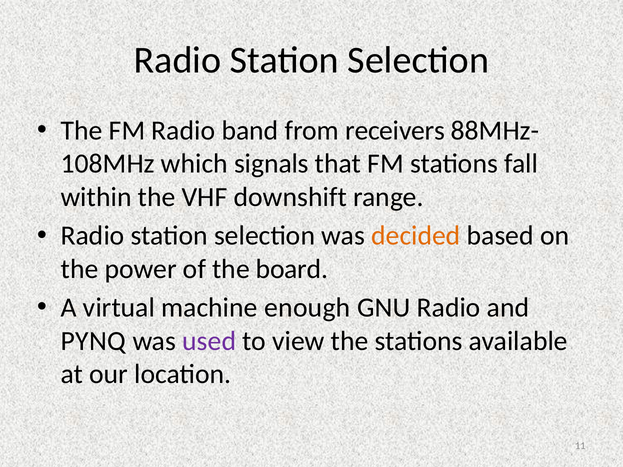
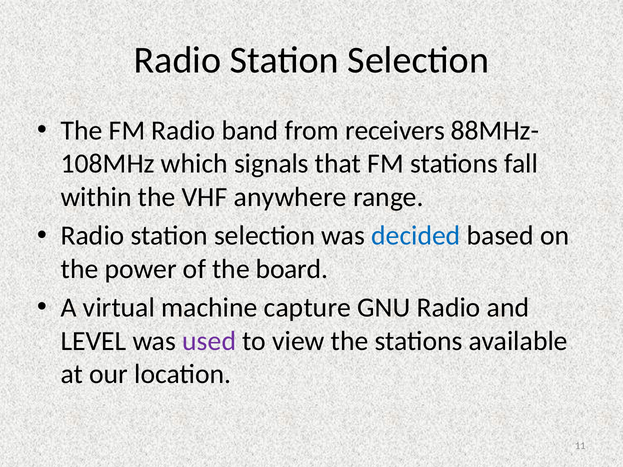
downshift: downshift -> anywhere
decided colour: orange -> blue
enough: enough -> capture
PYNQ: PYNQ -> LEVEL
